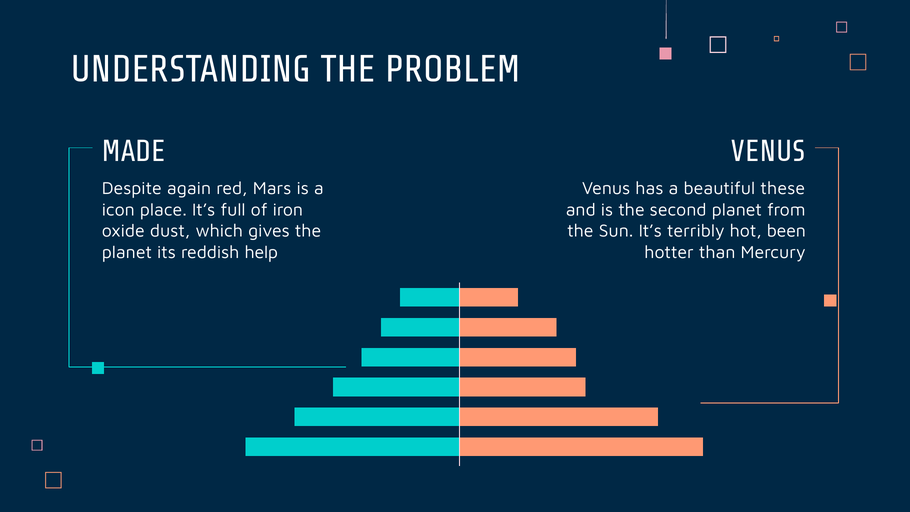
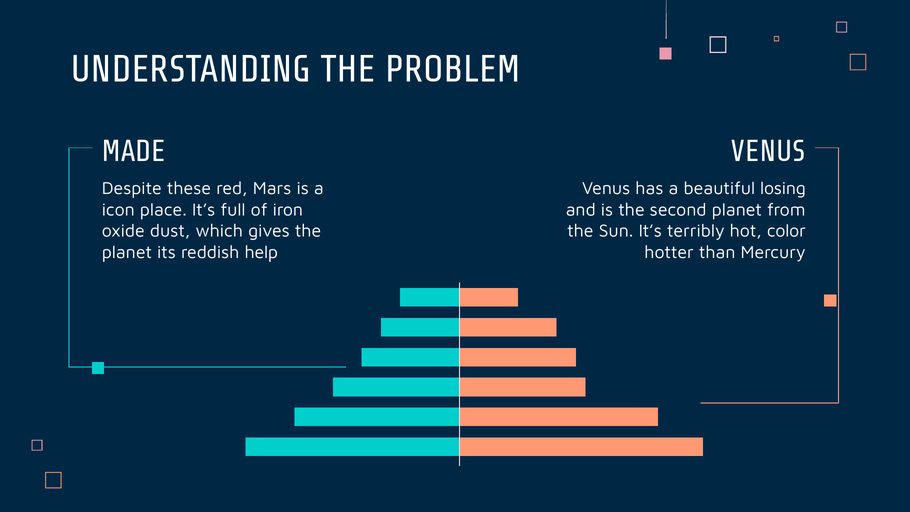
again: again -> these
these: these -> losing
been: been -> color
